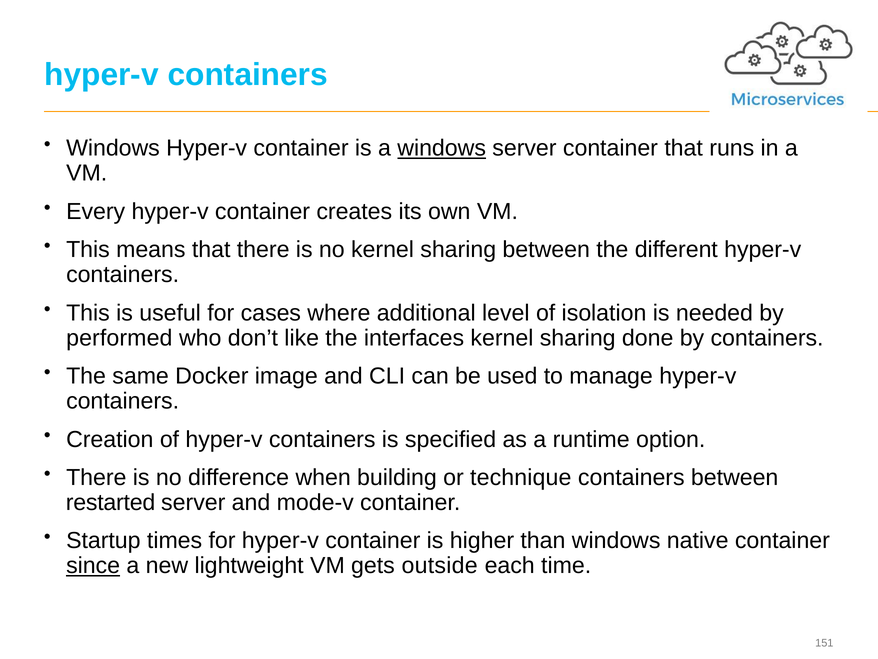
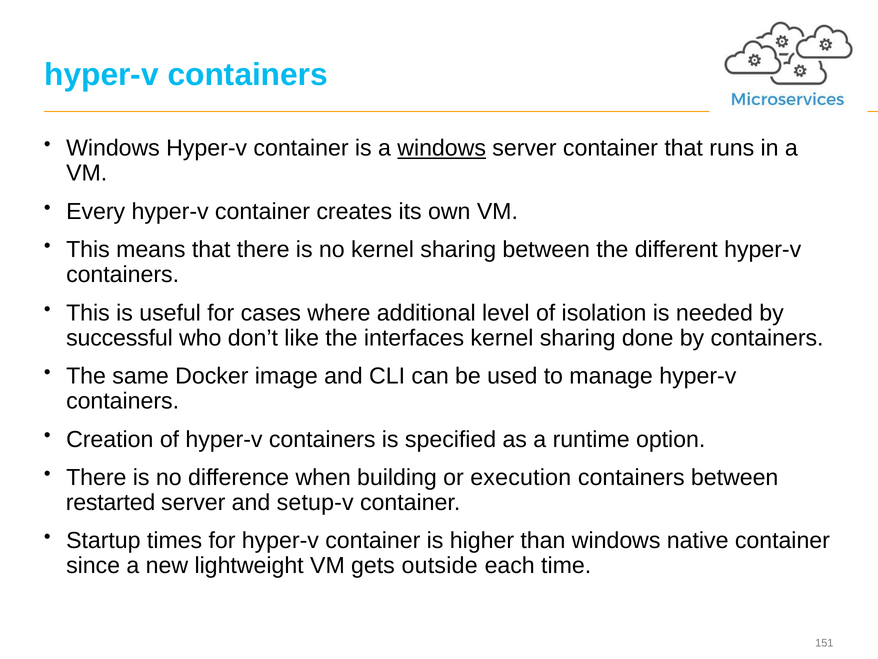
performed: performed -> successful
technique: technique -> execution
mode-v: mode-v -> setup-v
since underline: present -> none
